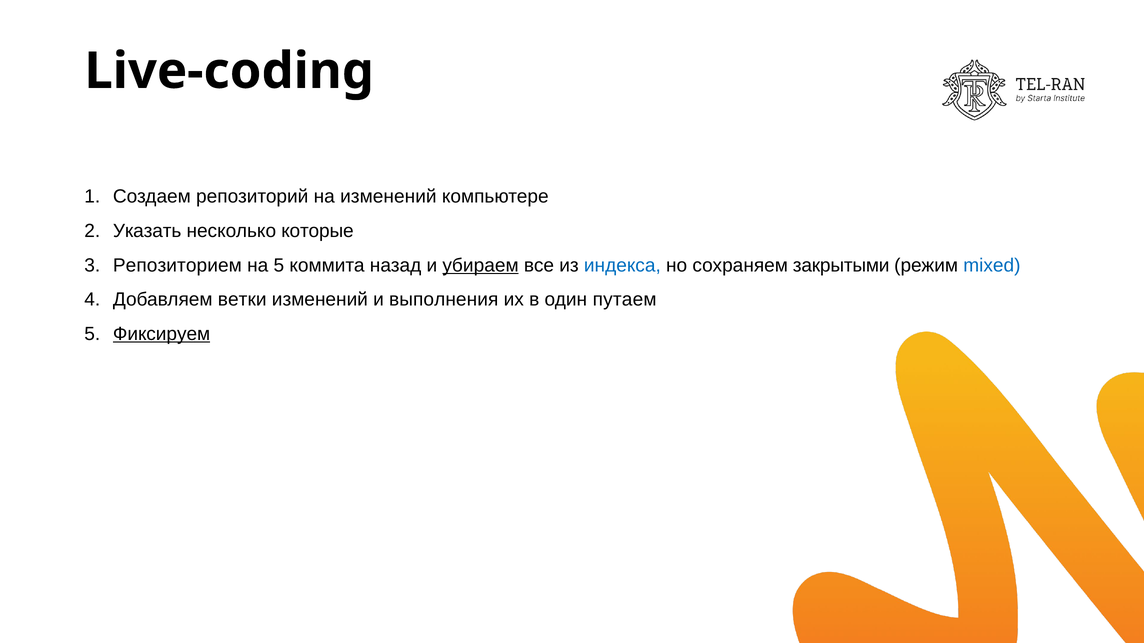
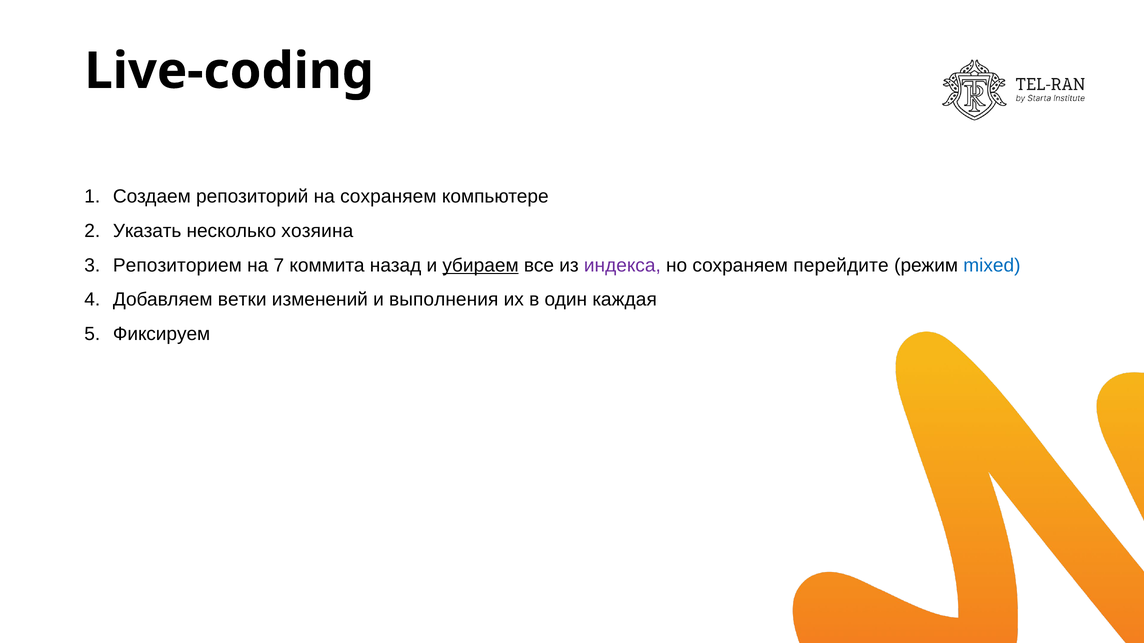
на изменений: изменений -> сохраняем
которые: которые -> хозяина
на 5: 5 -> 7
индекса colour: blue -> purple
закрытыми: закрытыми -> перейдите
путаем: путаем -> каждая
Фиксируем underline: present -> none
